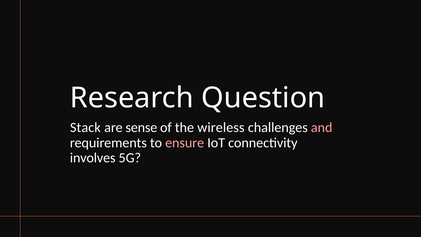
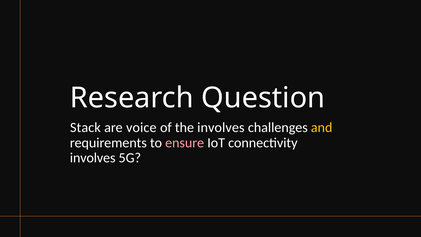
sense: sense -> voice
the wireless: wireless -> involves
and colour: pink -> yellow
